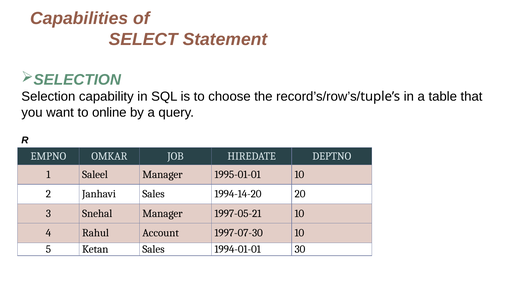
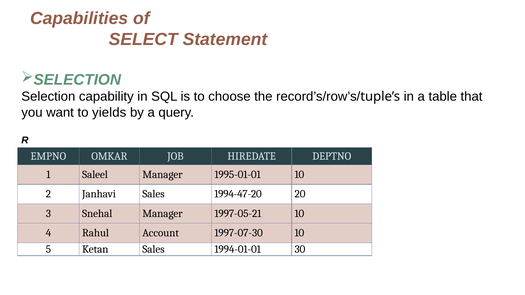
online: online -> yields
1994-14-20: 1994-14-20 -> 1994-47-20
